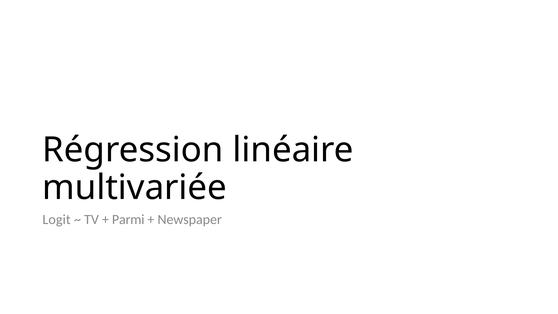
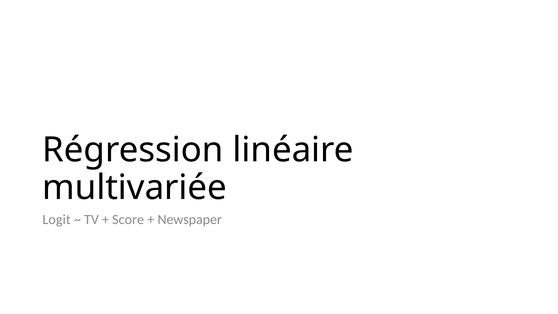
Parmi: Parmi -> Score
